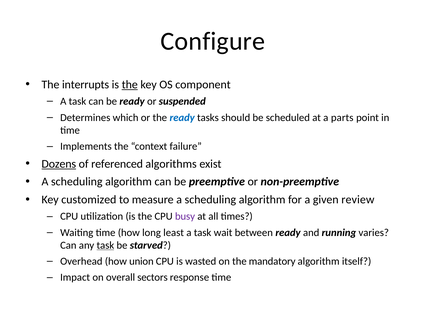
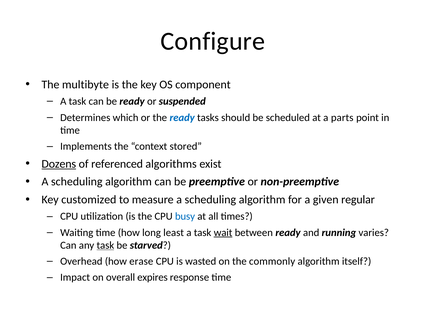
interrupts: interrupts -> multibyte
the at (130, 85) underline: present -> none
failure: failure -> stored
review: review -> regular
busy colour: purple -> blue
wait underline: none -> present
union: union -> erase
mandatory: mandatory -> commonly
sectors: sectors -> expires
